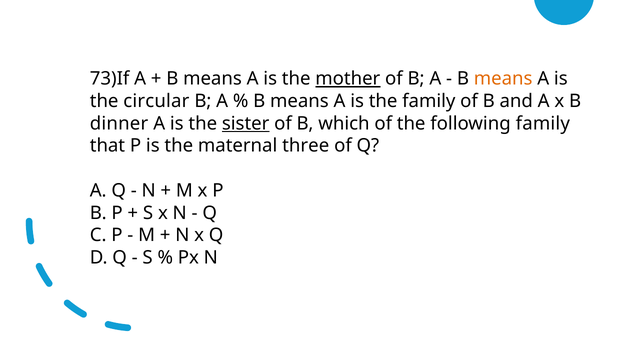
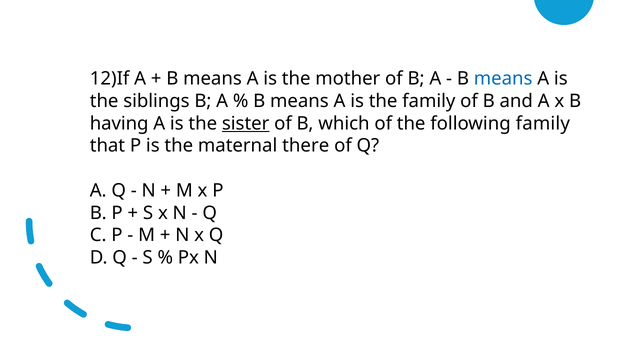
73)If: 73)If -> 12)If
mother underline: present -> none
means at (503, 79) colour: orange -> blue
circular: circular -> siblings
dinner: dinner -> having
three: three -> there
